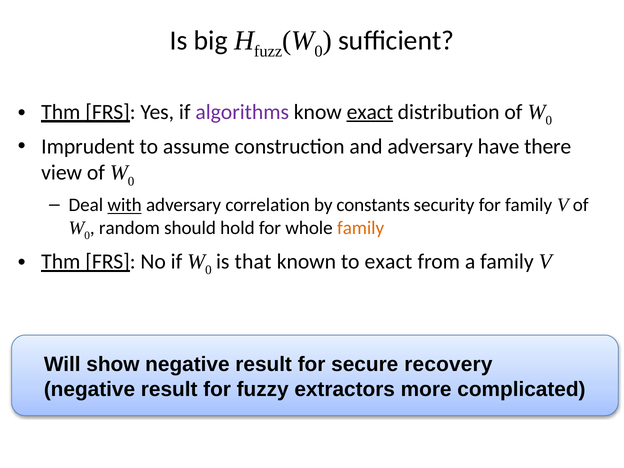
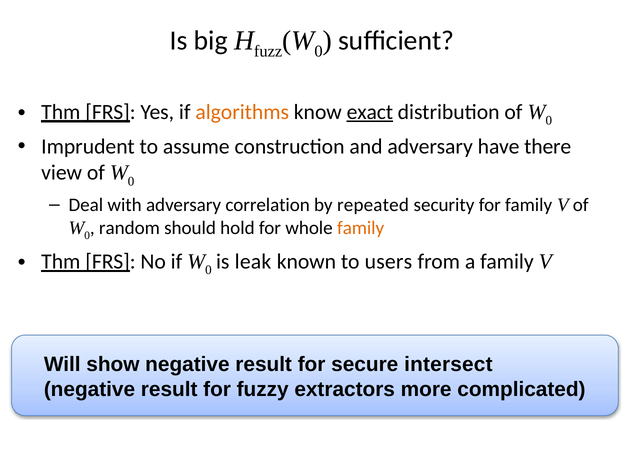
algorithms colour: purple -> orange
with underline: present -> none
constants: constants -> repeated
that: that -> leak
to exact: exact -> users
recovery: recovery -> intersect
